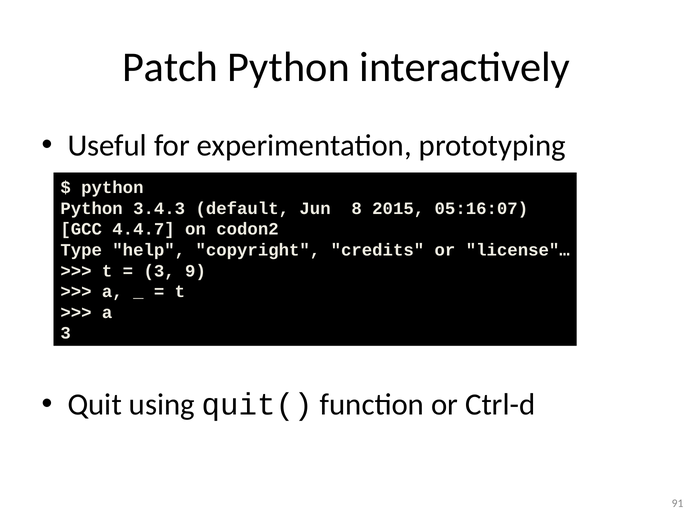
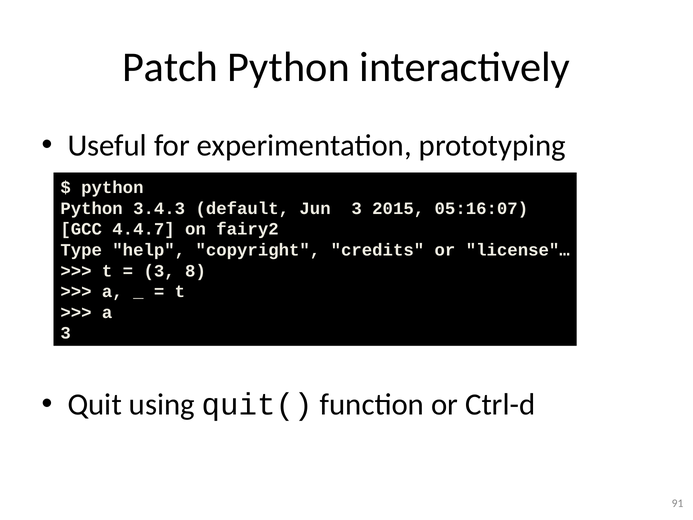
Jun 8: 8 -> 3
codon2: codon2 -> fairy2
9: 9 -> 8
